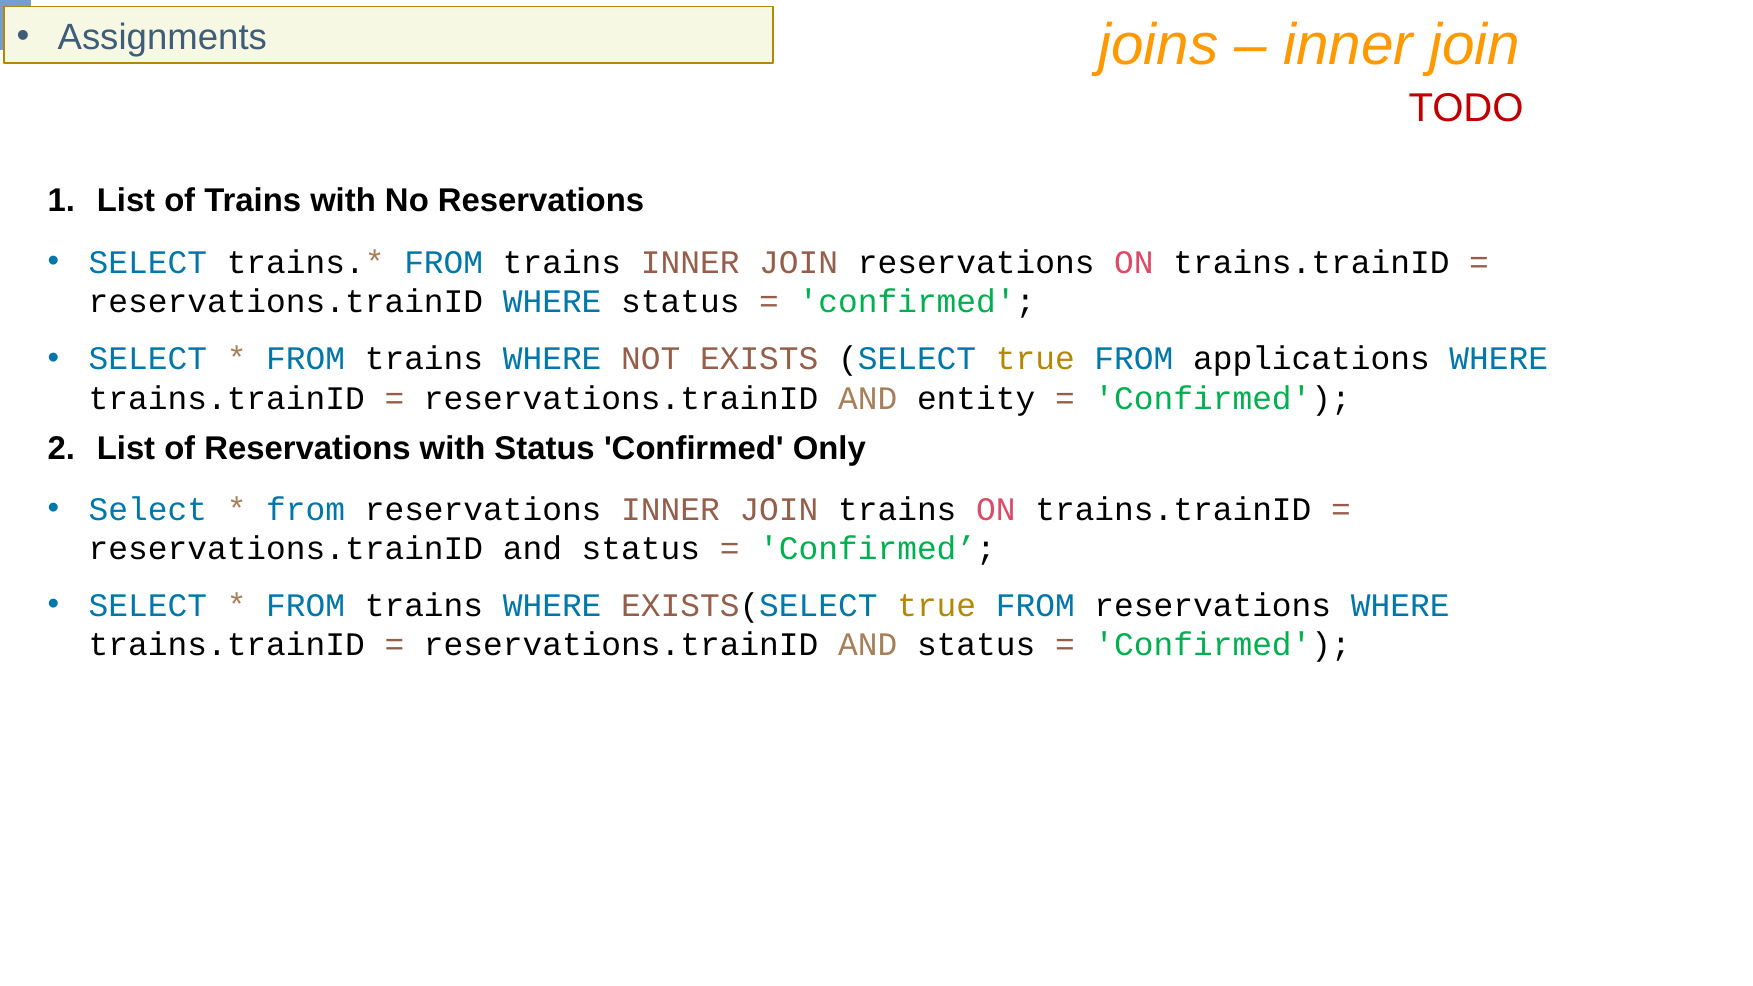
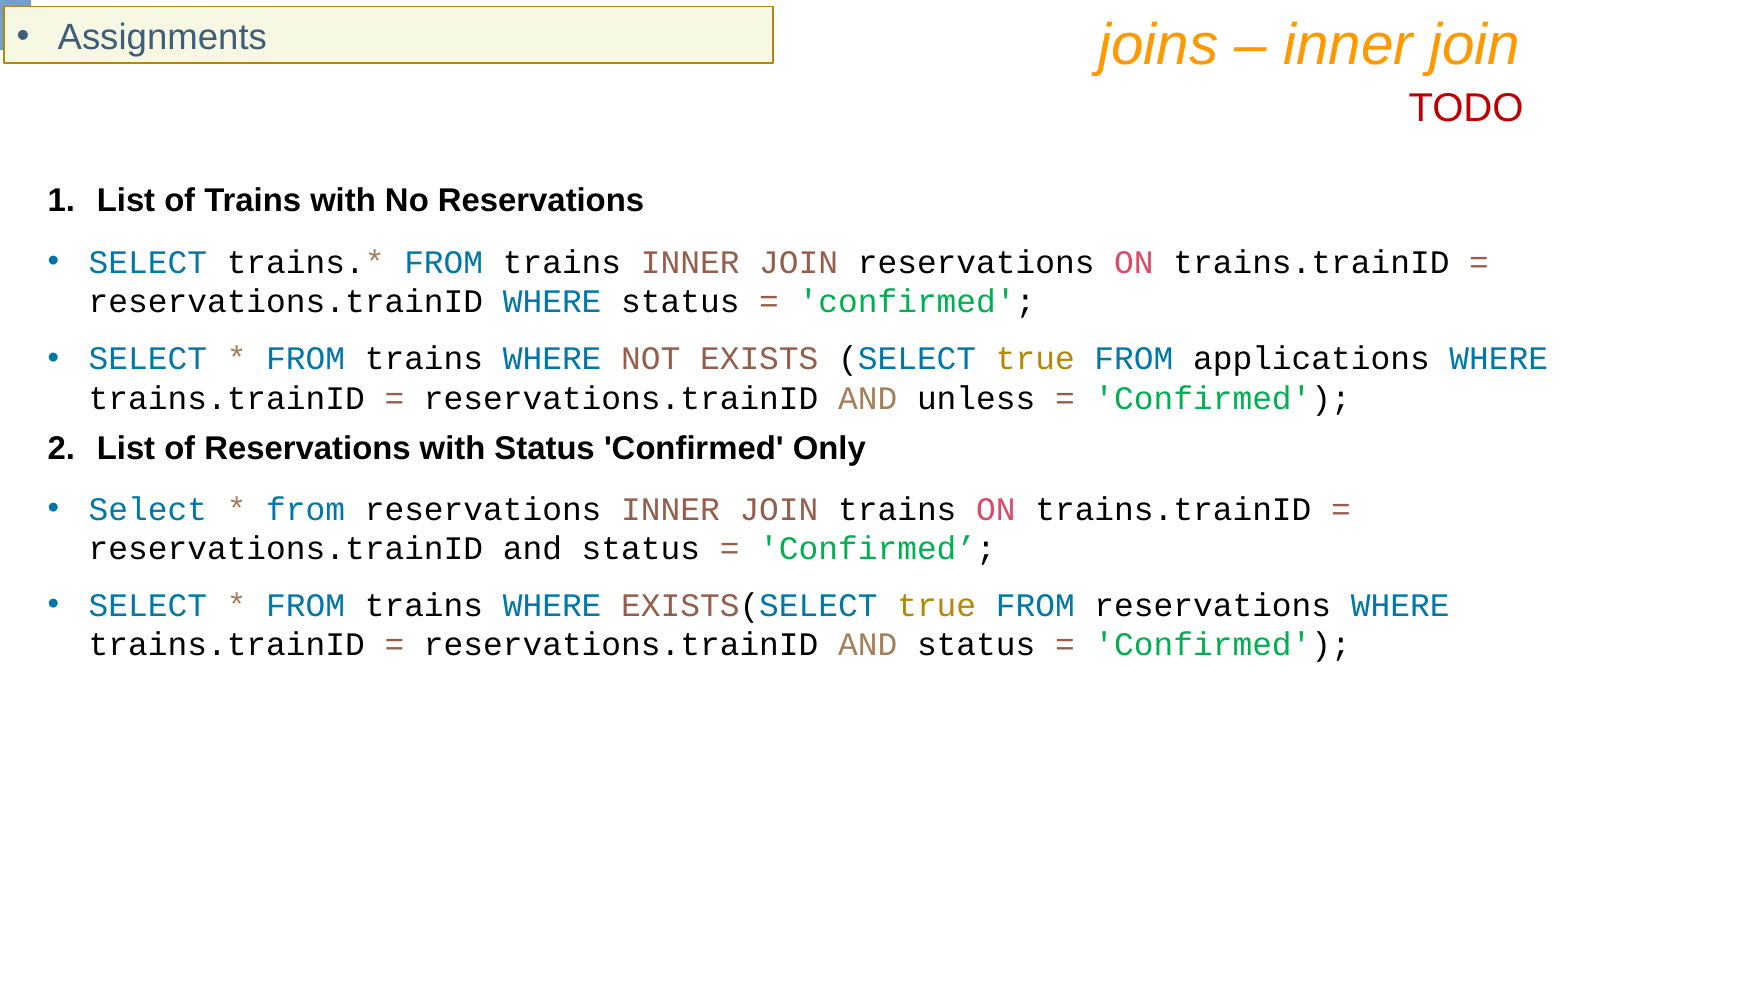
entity: entity -> unless
